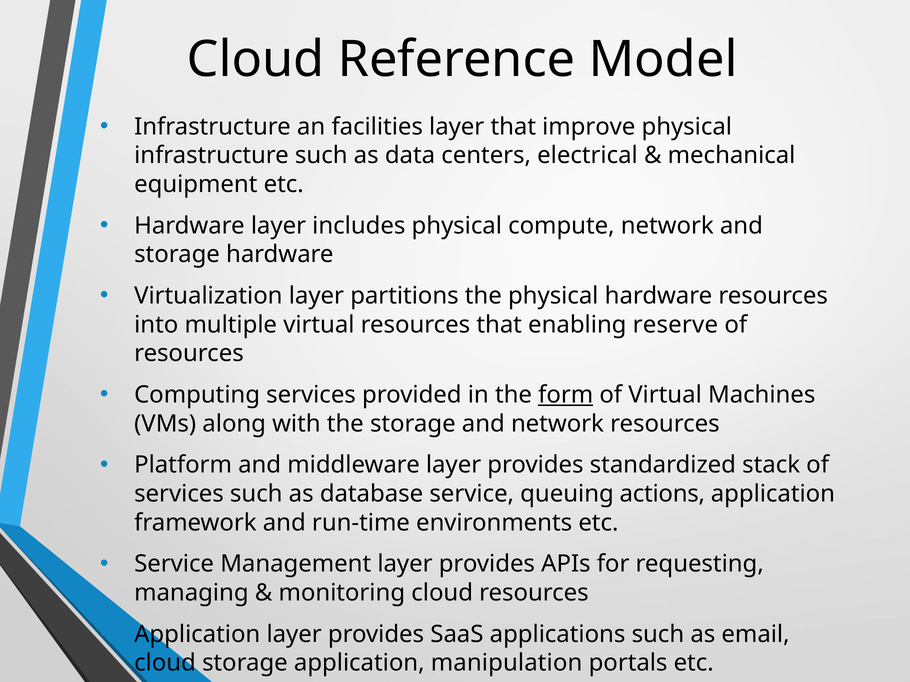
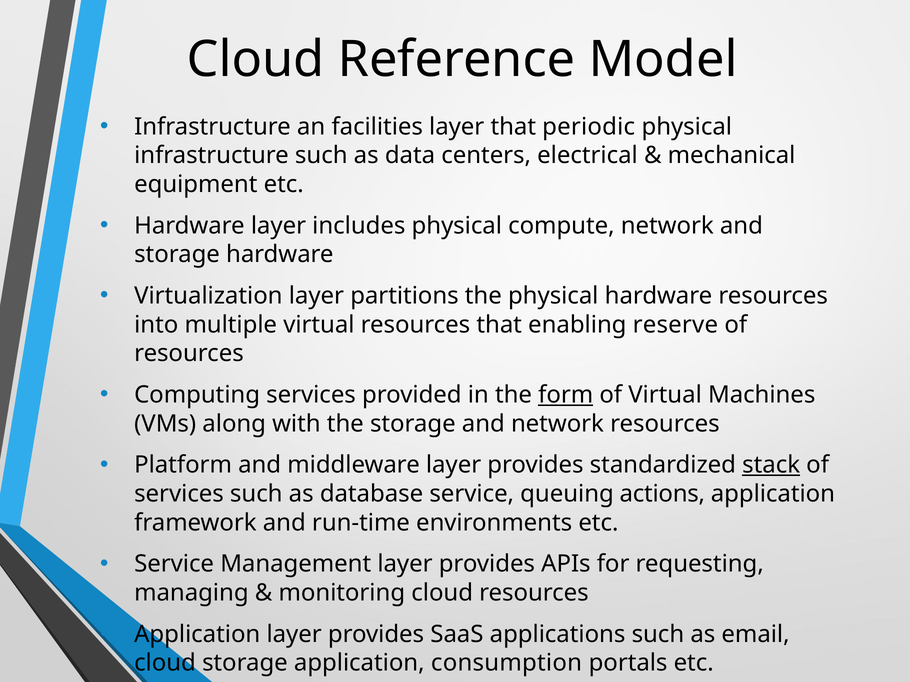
improve: improve -> periodic
stack underline: none -> present
manipulation: manipulation -> consumption
